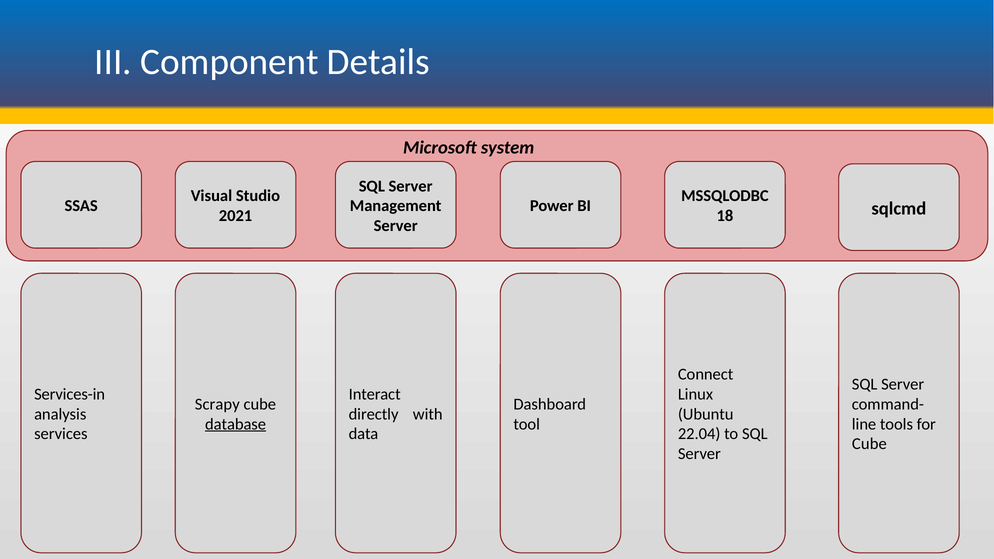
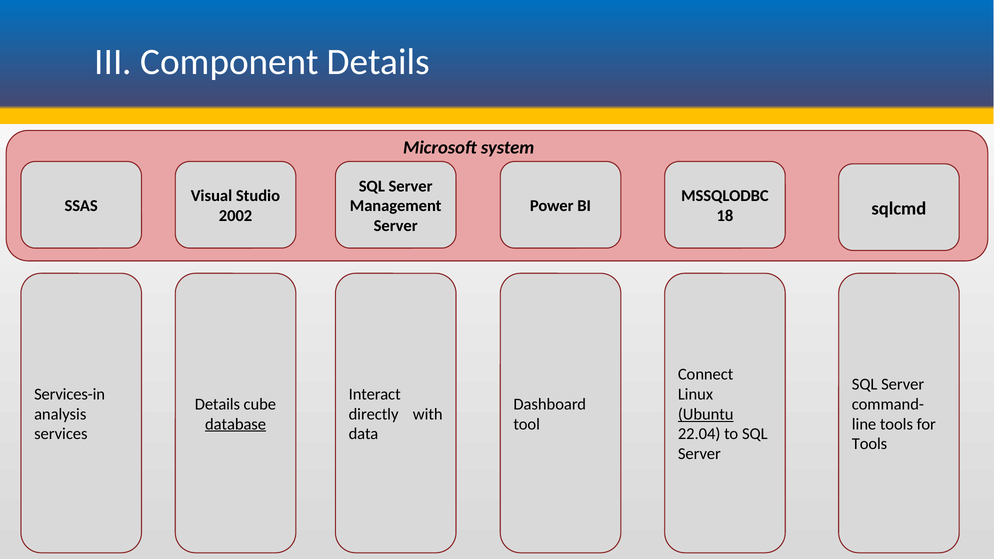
2021: 2021 -> 2002
Scrapy at (217, 404): Scrapy -> Details
Ubuntu underline: none -> present
Cube at (869, 444): Cube -> Tools
